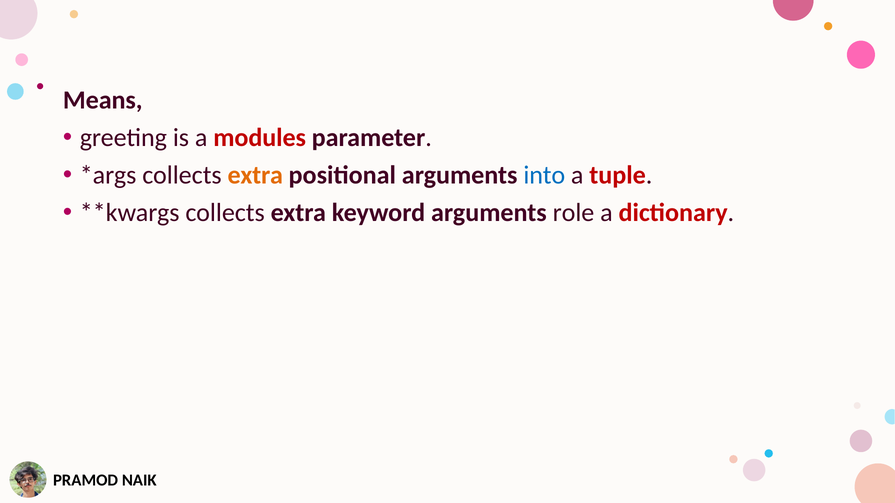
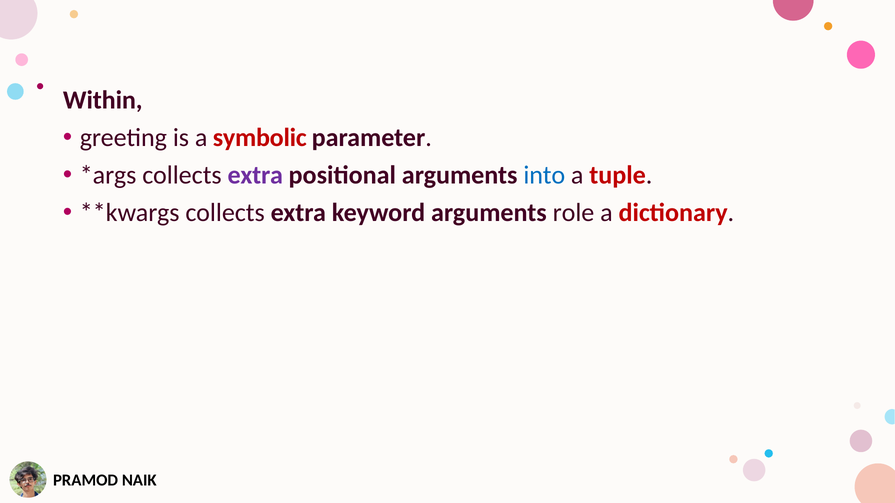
Means: Means -> Within
modules: modules -> symbolic
extra at (255, 175) colour: orange -> purple
